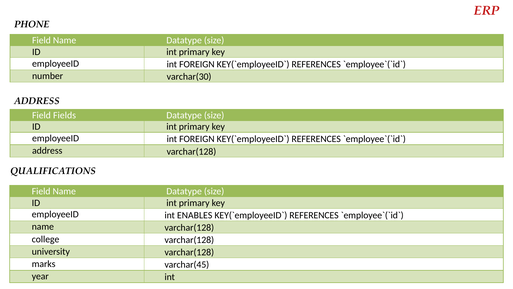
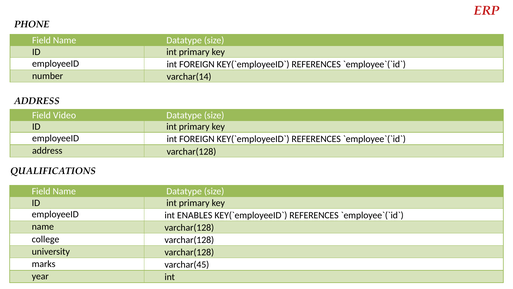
varchar(30: varchar(30 -> varchar(14
Fields: Fields -> Video
